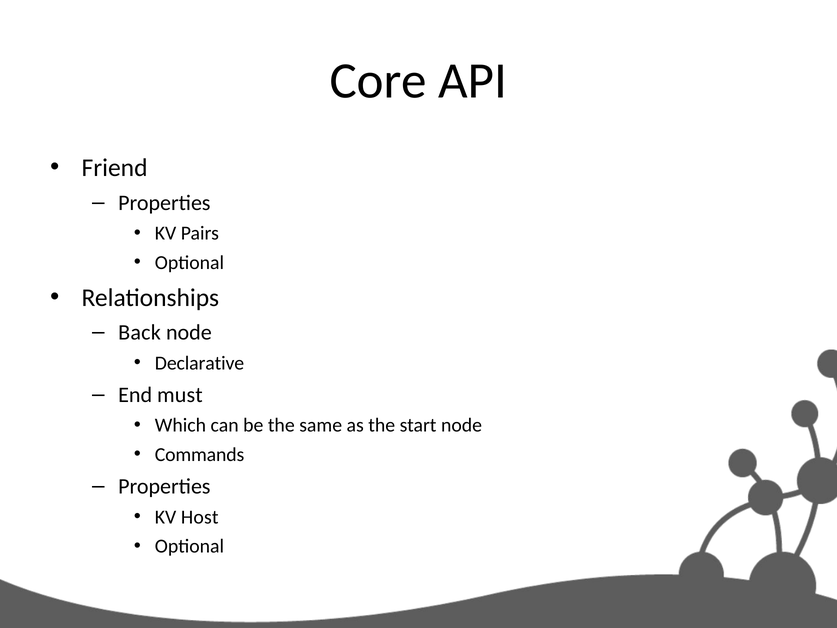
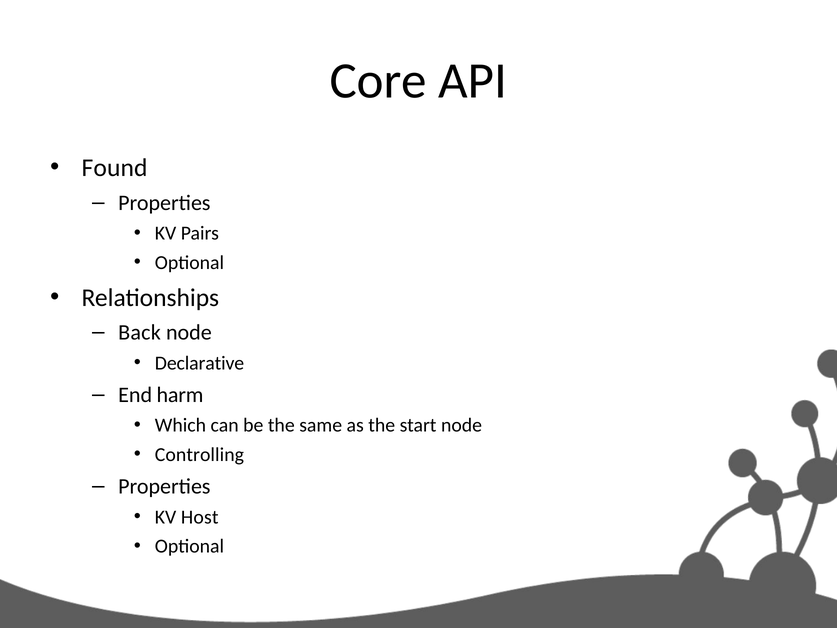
Friend: Friend -> Found
must: must -> harm
Commands: Commands -> Controlling
